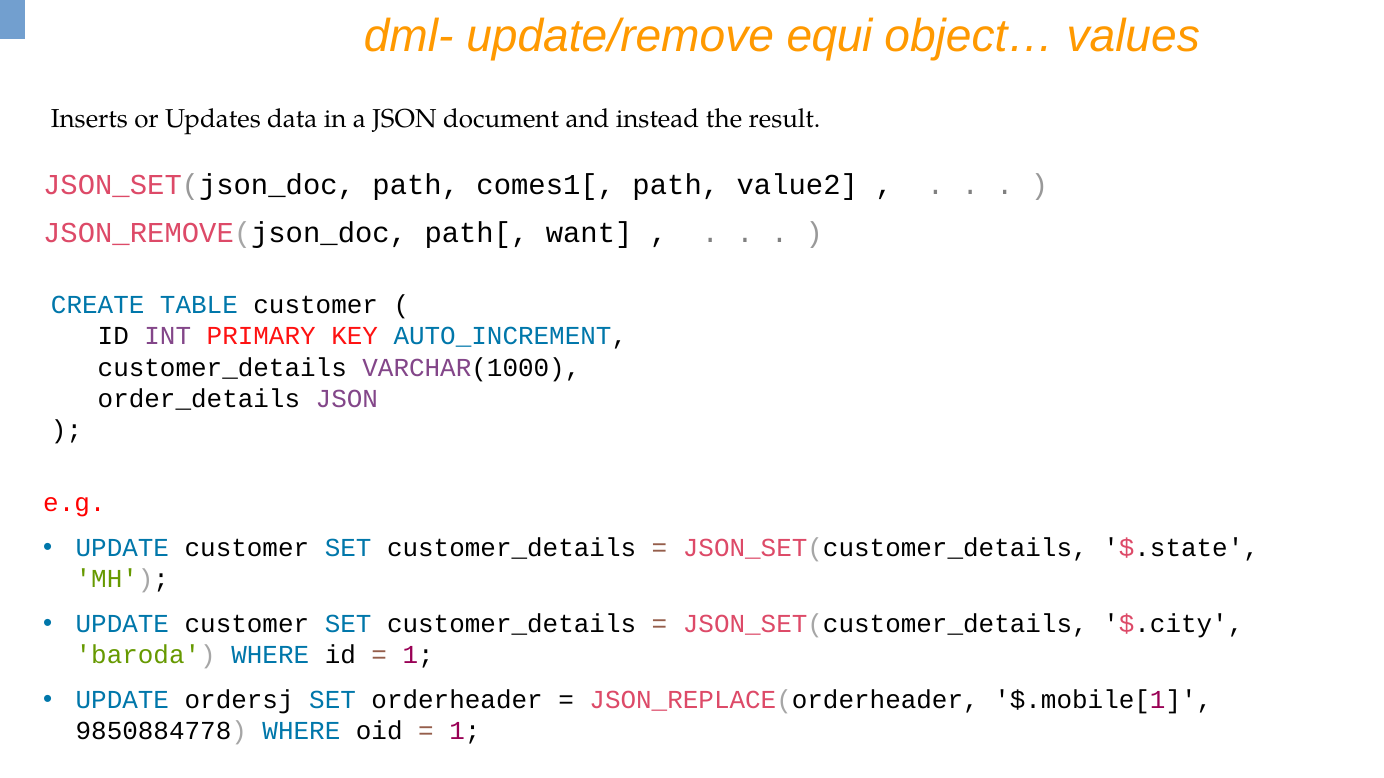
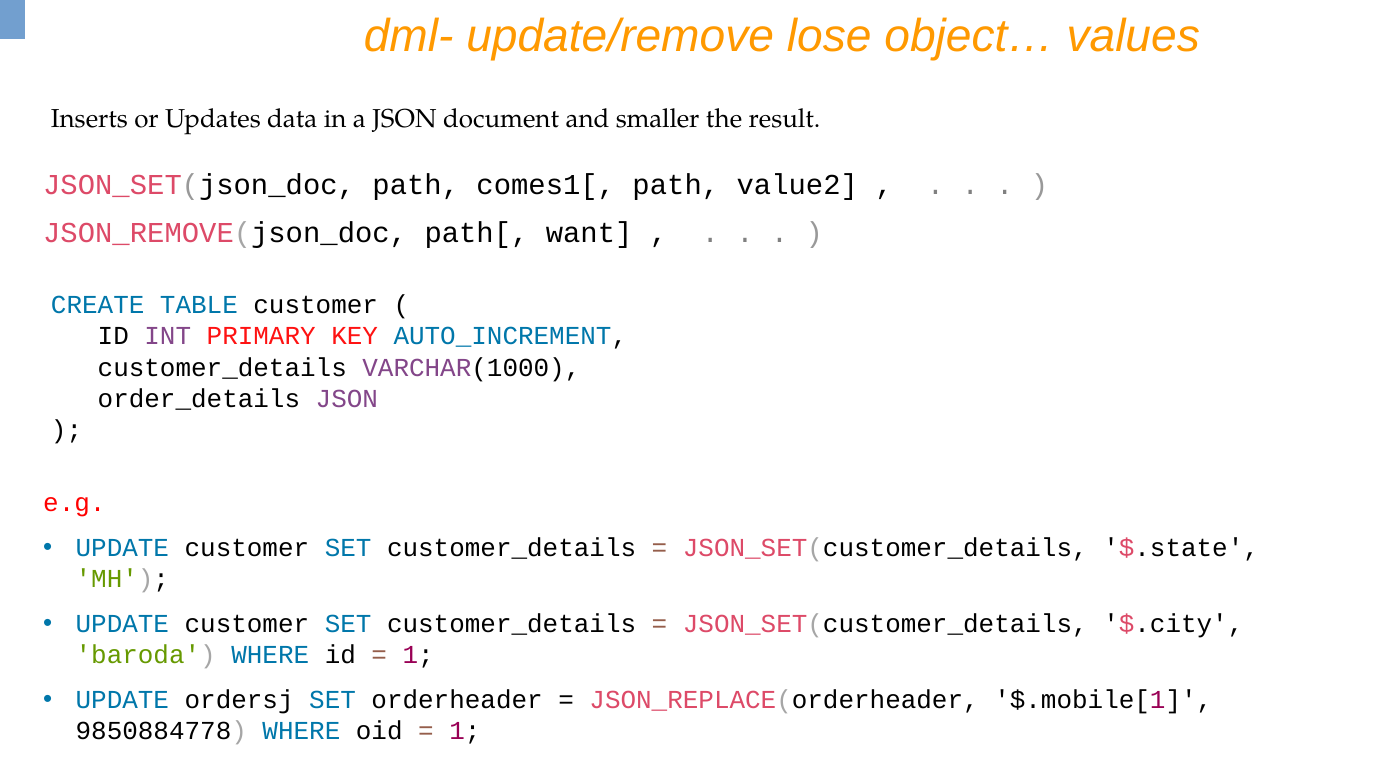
equi: equi -> lose
instead: instead -> smaller
